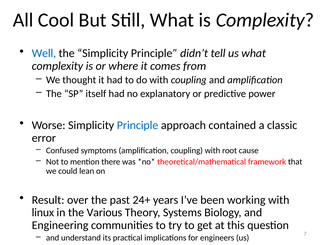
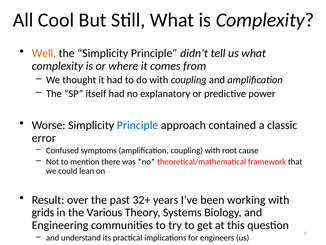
Well colour: blue -> orange
24+: 24+ -> 32+
linux: linux -> grids
